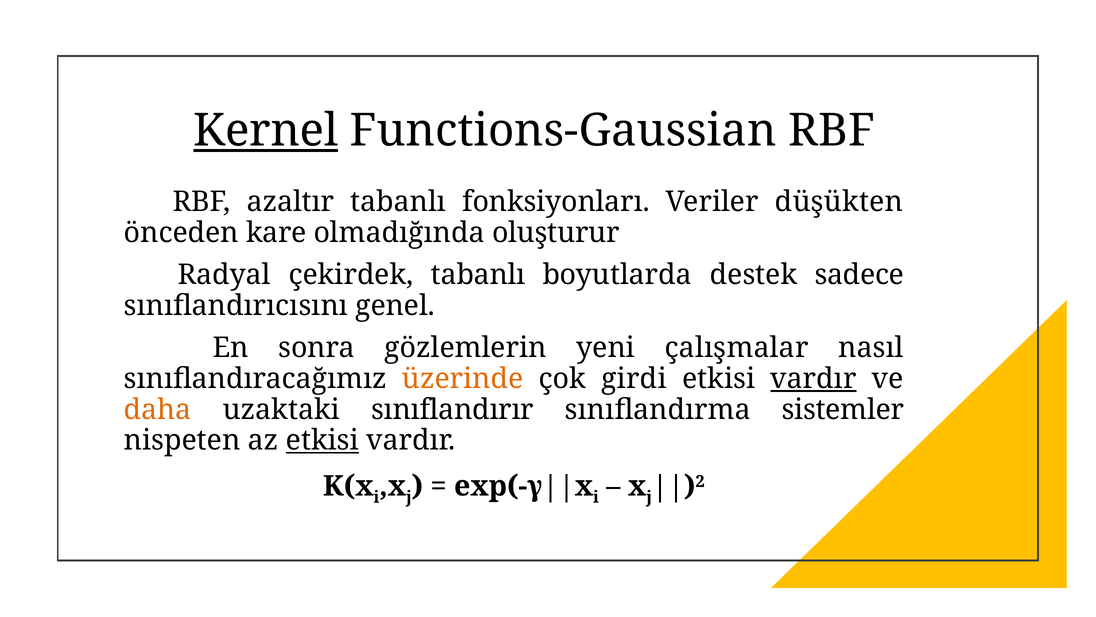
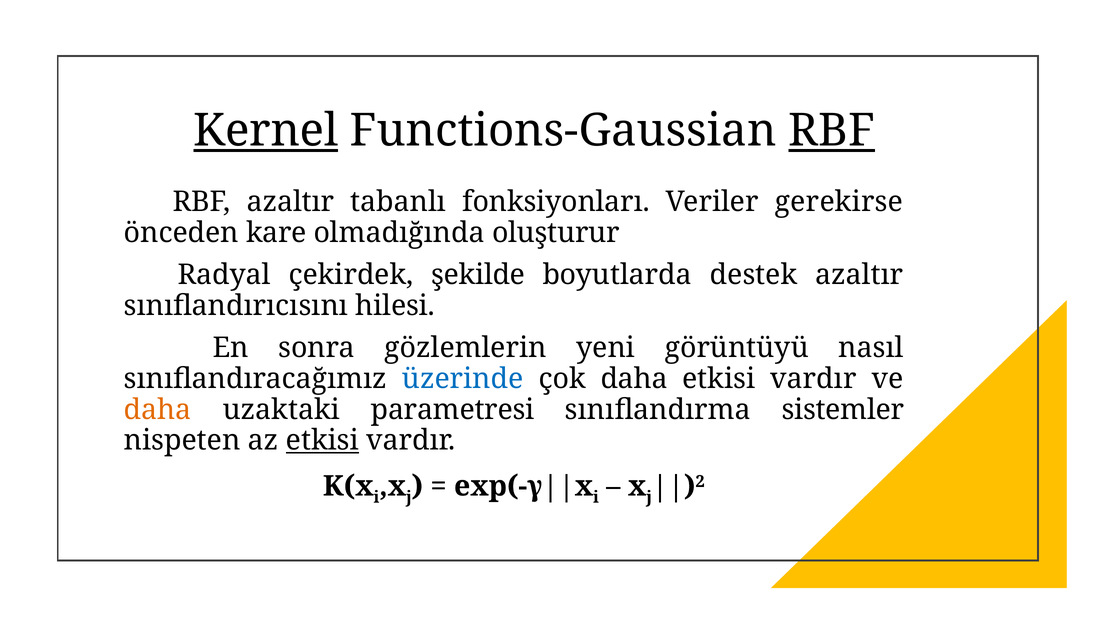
RBF at (832, 131) underline: none -> present
düşükten: düşükten -> gerekirse
çekirdek tabanlı: tabanlı -> şekilde
destek sadece: sadece -> azaltır
genel: genel -> hilesi
çalışmalar: çalışmalar -> görüntüyü
üzerinde colour: orange -> blue
çok girdi: girdi -> daha
vardır at (813, 378) underline: present -> none
sınıflandırır: sınıflandırır -> parametresi
